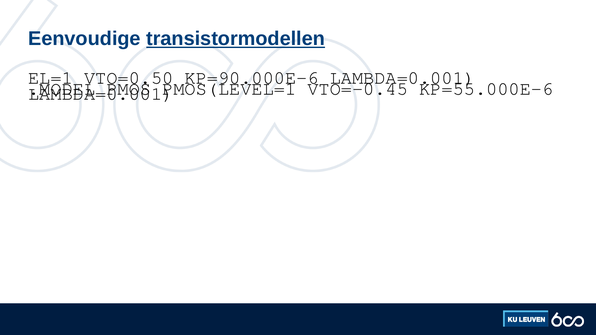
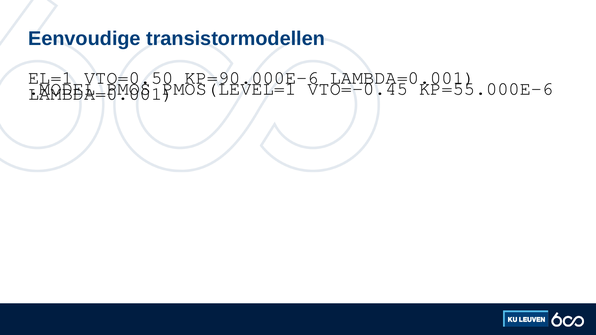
transistormodellen underline: present -> none
